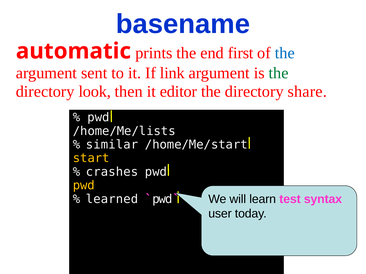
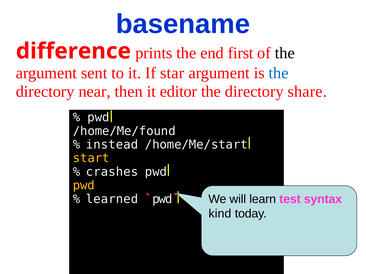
automatic: automatic -> difference
the at (285, 53) colour: blue -> black
link: link -> star
the at (279, 73) colour: green -> blue
look: look -> near
/home/Me/lists: /home/Me/lists -> /home/Me/found
similar: similar -> instead
user: user -> kind
